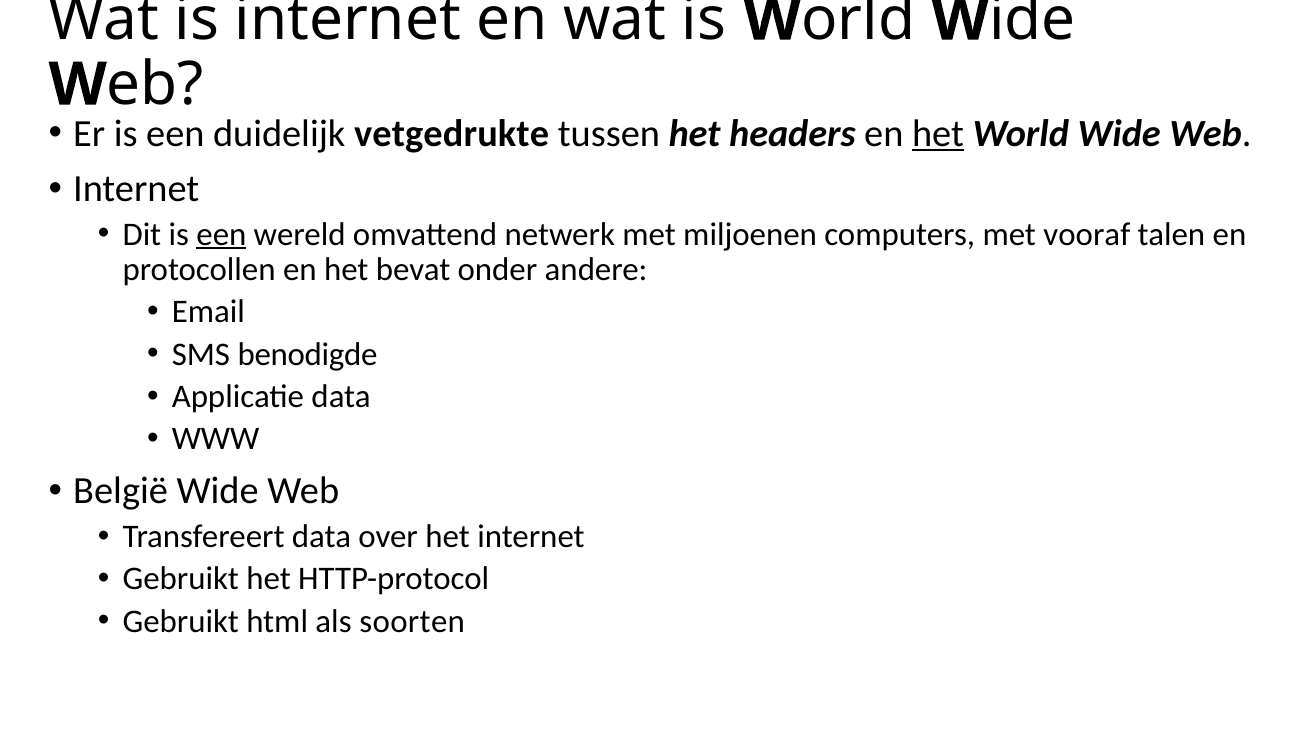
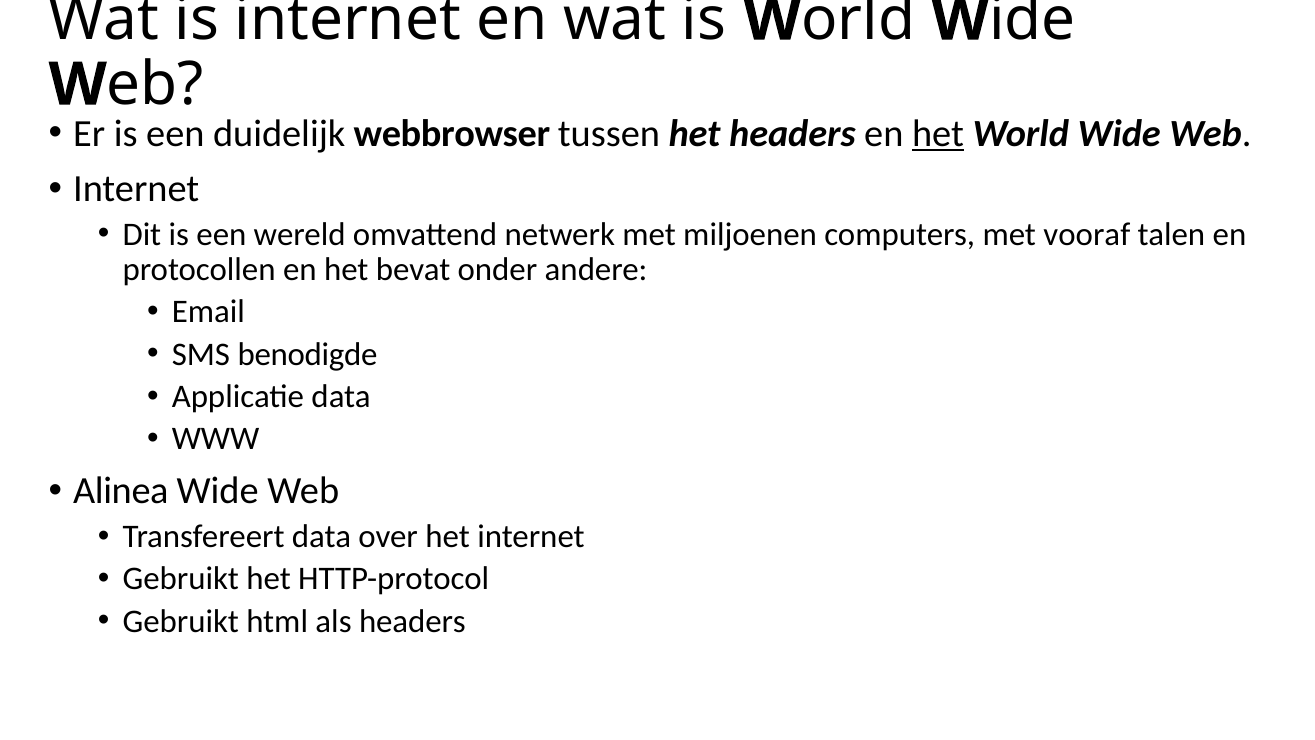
vetgedrukte: vetgedrukte -> webbrowser
een at (221, 234) underline: present -> none
België: België -> Alinea
als soorten: soorten -> headers
